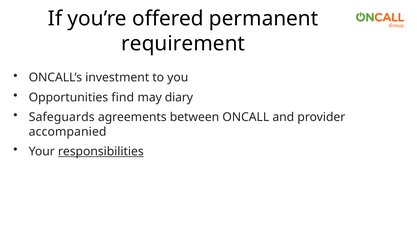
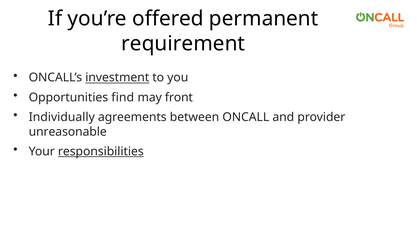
investment underline: none -> present
diary: diary -> front
Safeguards: Safeguards -> Individually
accompanied: accompanied -> unreasonable
